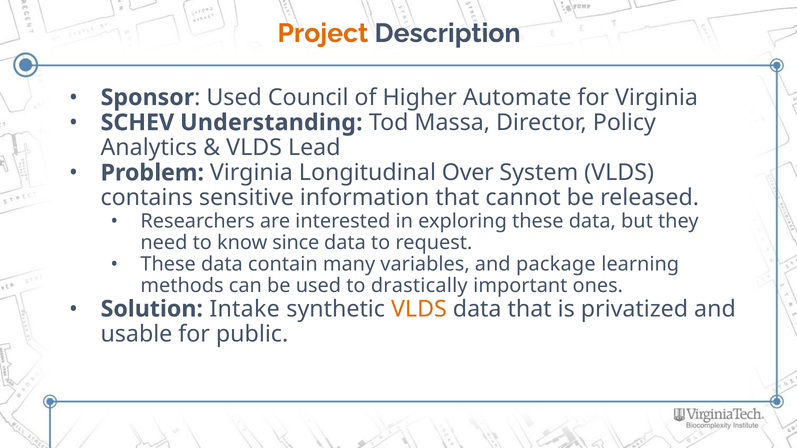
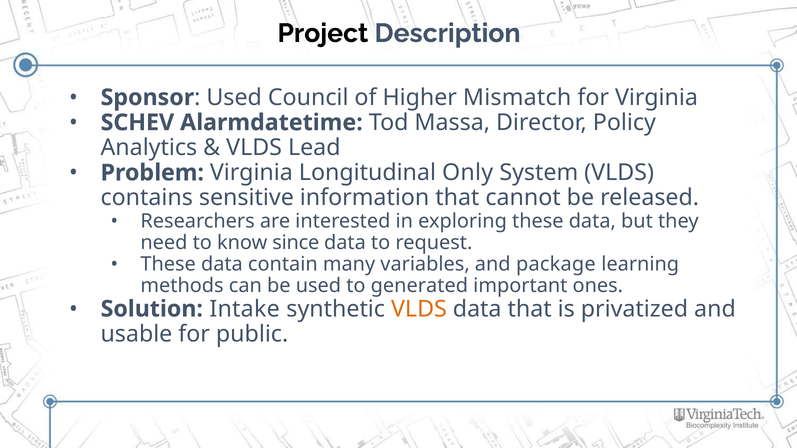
Project colour: orange -> black
Automate: Automate -> Mismatch
Understanding: Understanding -> Alarmdatetime
Over: Over -> Only
drastically: drastically -> generated
